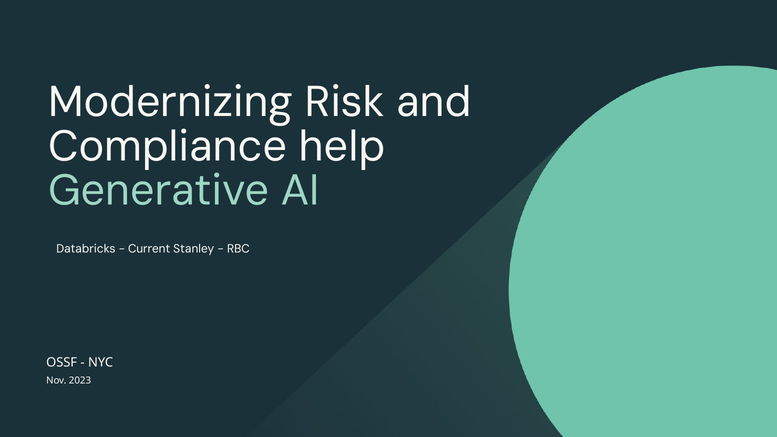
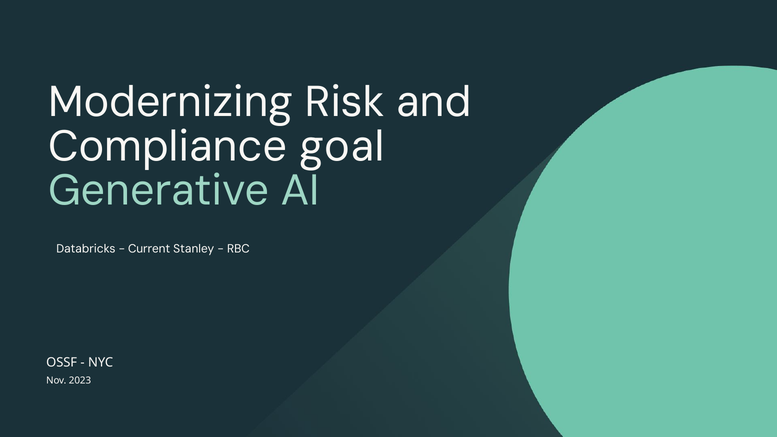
help: help -> goal
